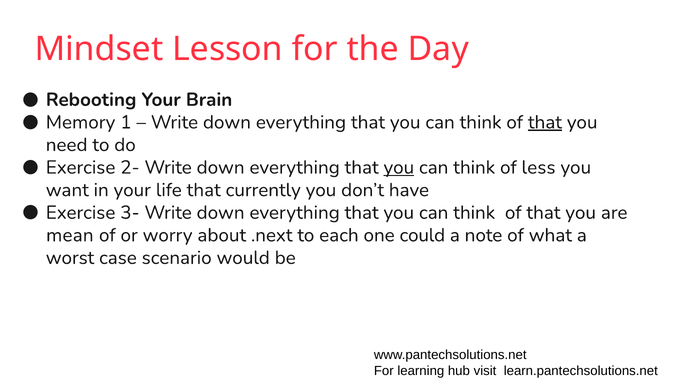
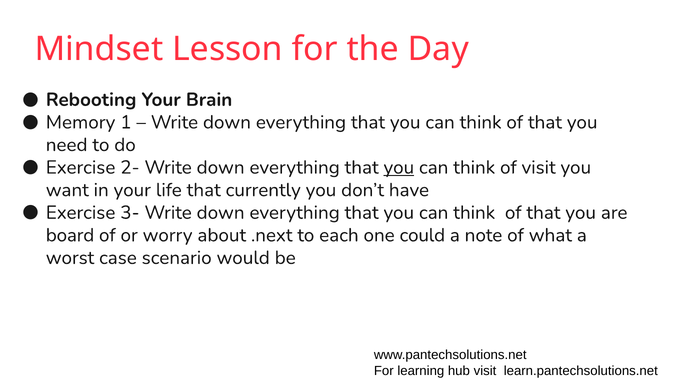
that at (545, 122) underline: present -> none
of less: less -> visit
mean: mean -> board
